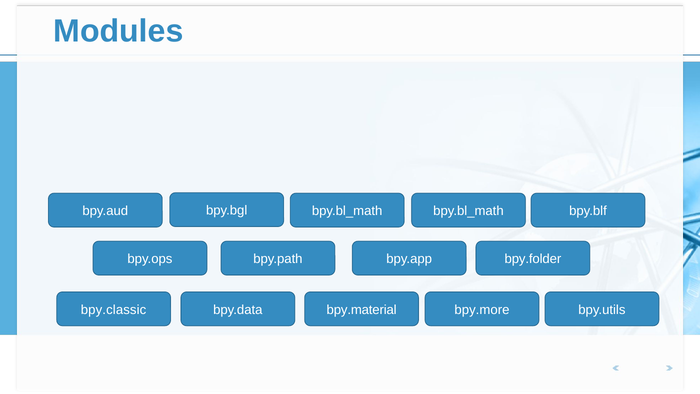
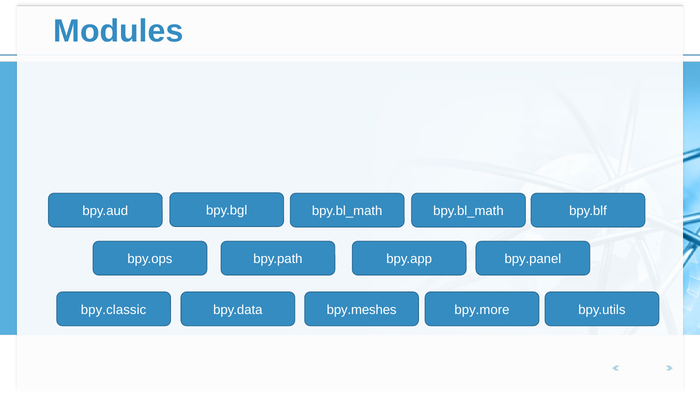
bpy.folder: bpy.folder -> bpy.panel
bpy.material: bpy.material -> bpy.meshes
